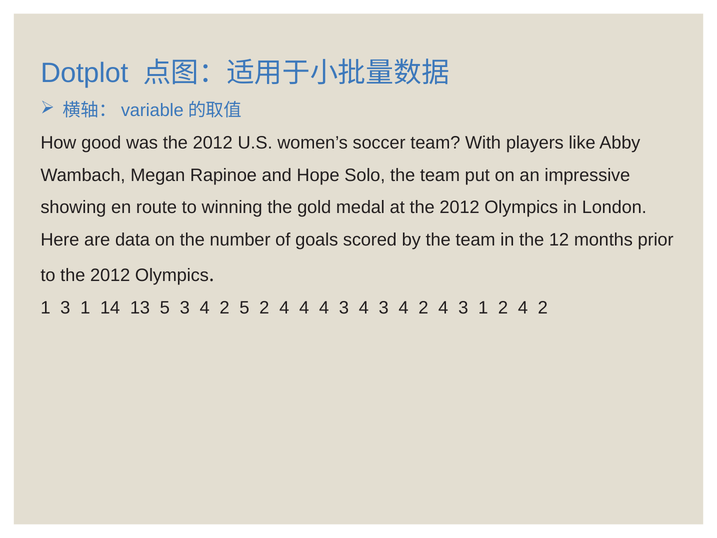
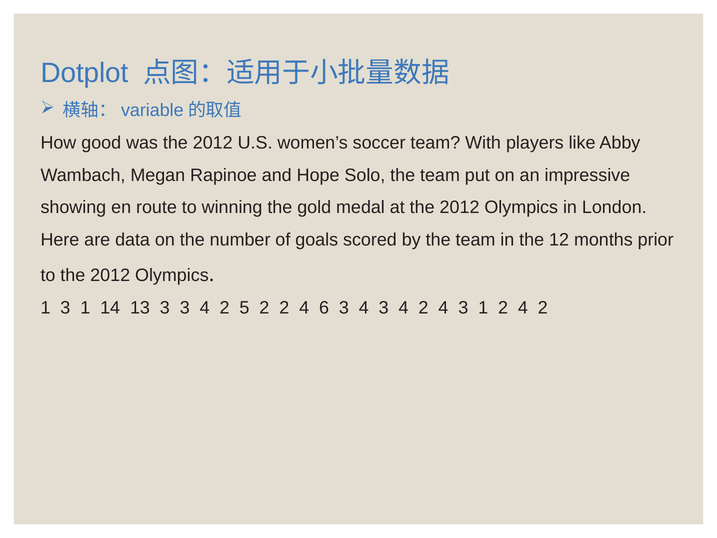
13 5: 5 -> 3
5 2 4: 4 -> 2
4 at (324, 308): 4 -> 6
